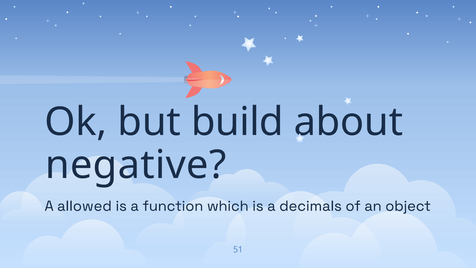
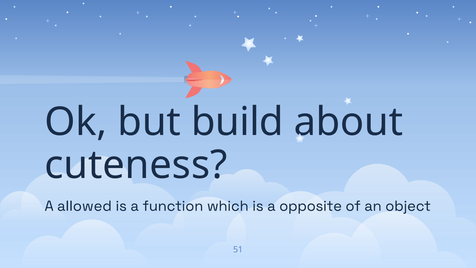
negative: negative -> cuteness
decimals: decimals -> opposite
